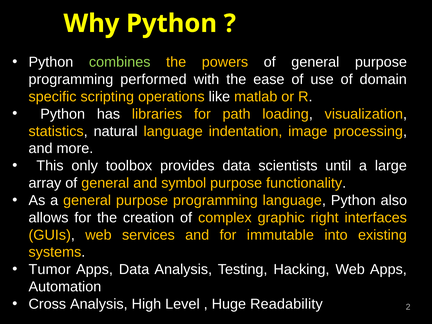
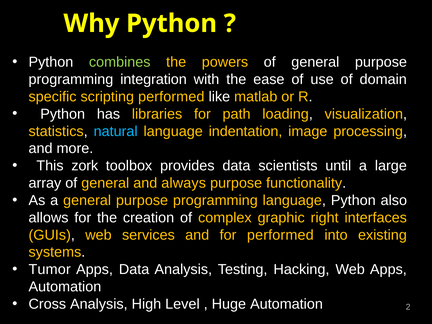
performed: performed -> integration
scripting operations: operations -> performed
natural colour: white -> light blue
only: only -> zork
symbol: symbol -> always
for immutable: immutable -> performed
Huge Readability: Readability -> Automation
